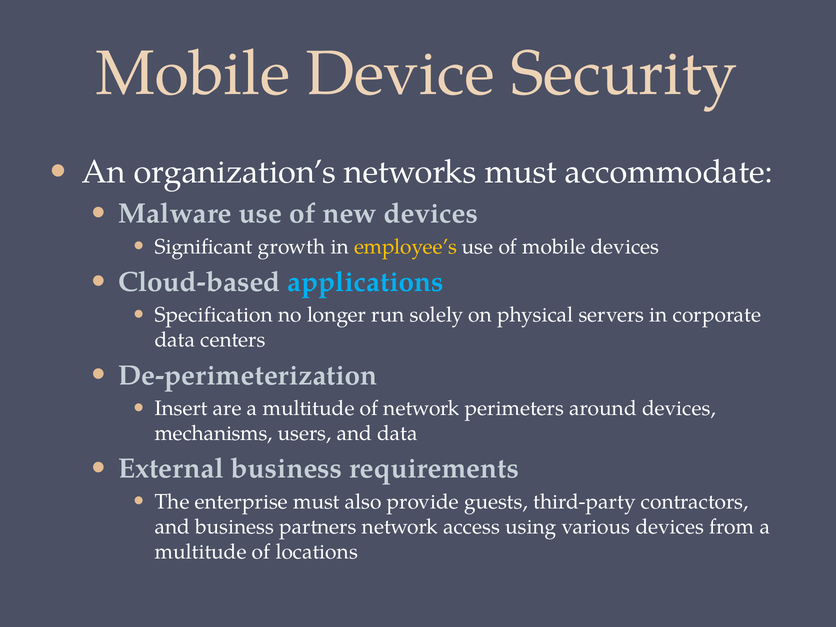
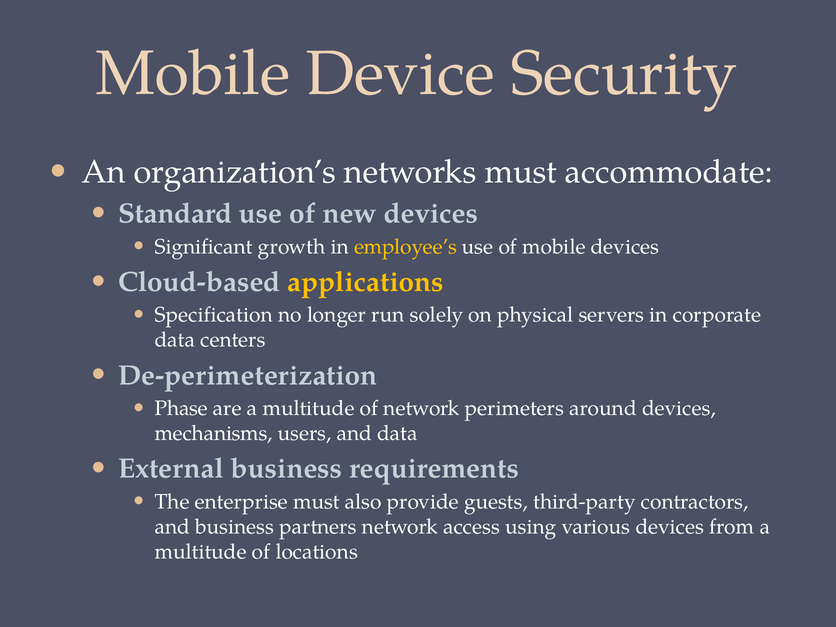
Malware: Malware -> Standard
applications colour: light blue -> yellow
Insert: Insert -> Phase
